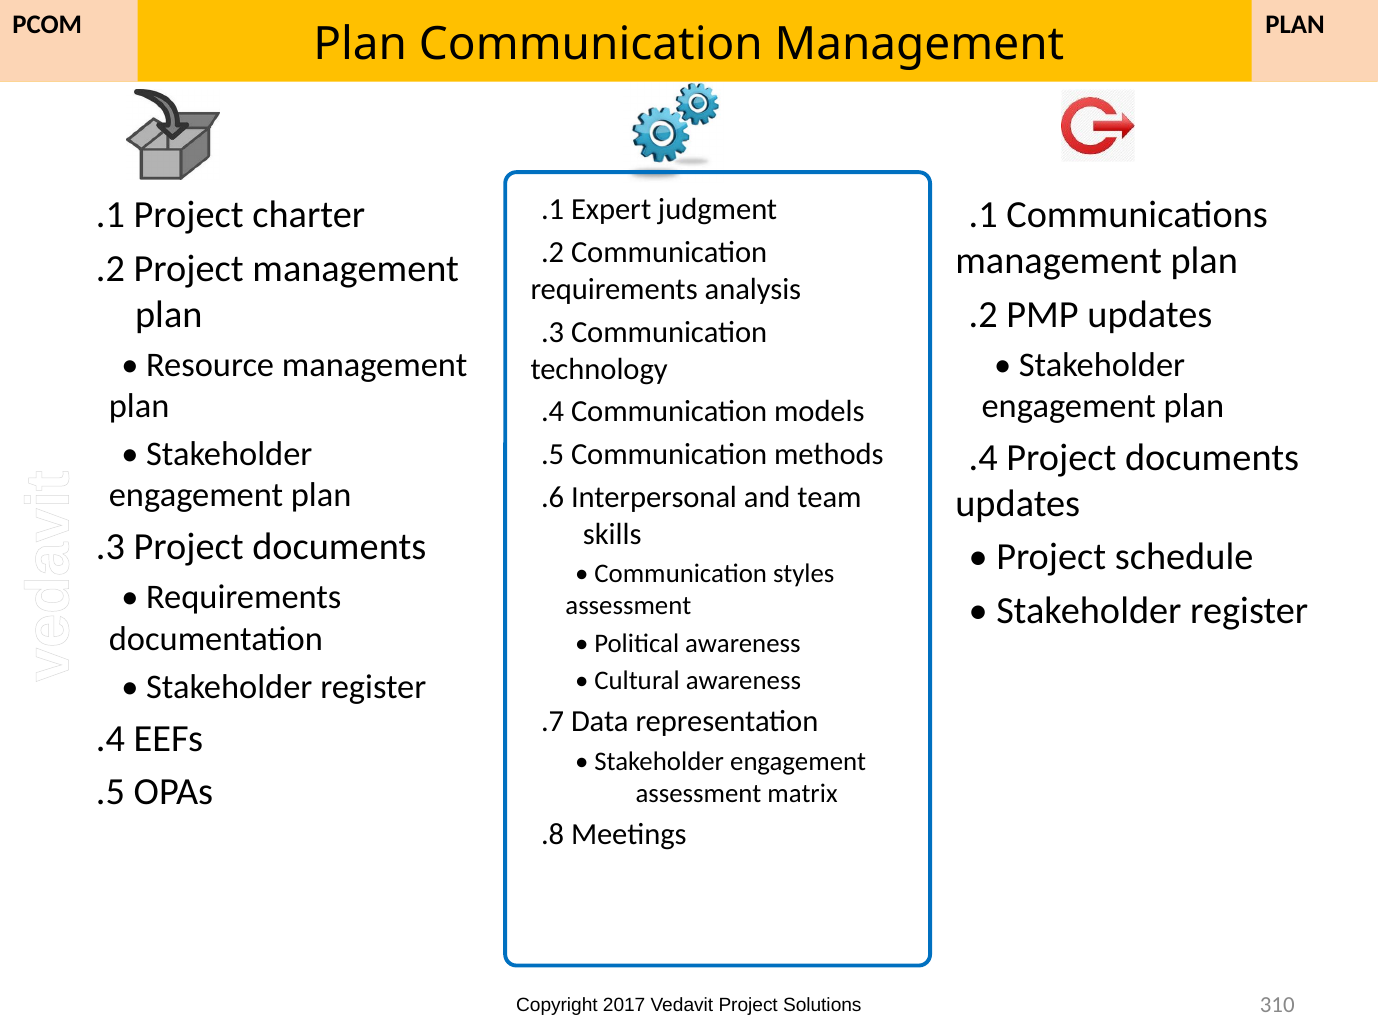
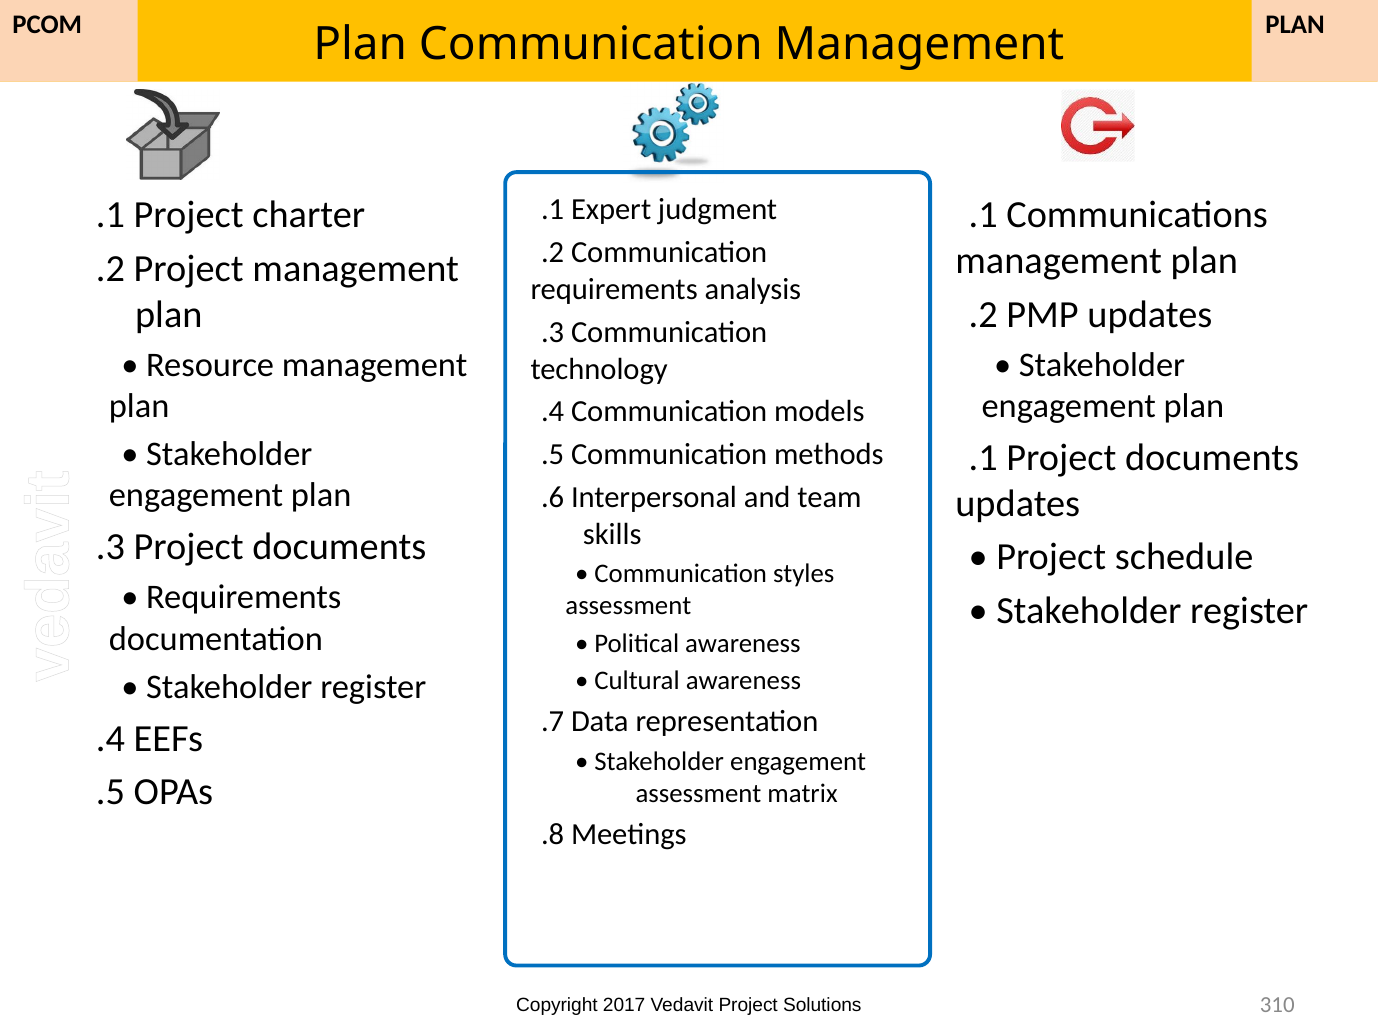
.4 at (983, 458): .4 -> .1
